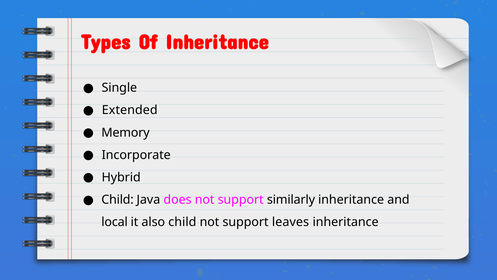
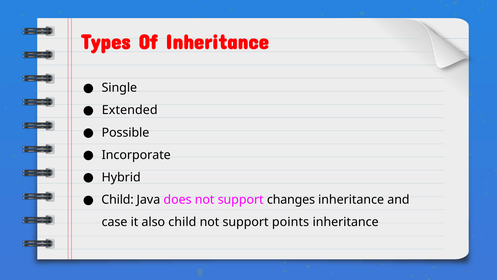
Memory: Memory -> Possible
similarly: similarly -> changes
local: local -> case
leaves: leaves -> points
